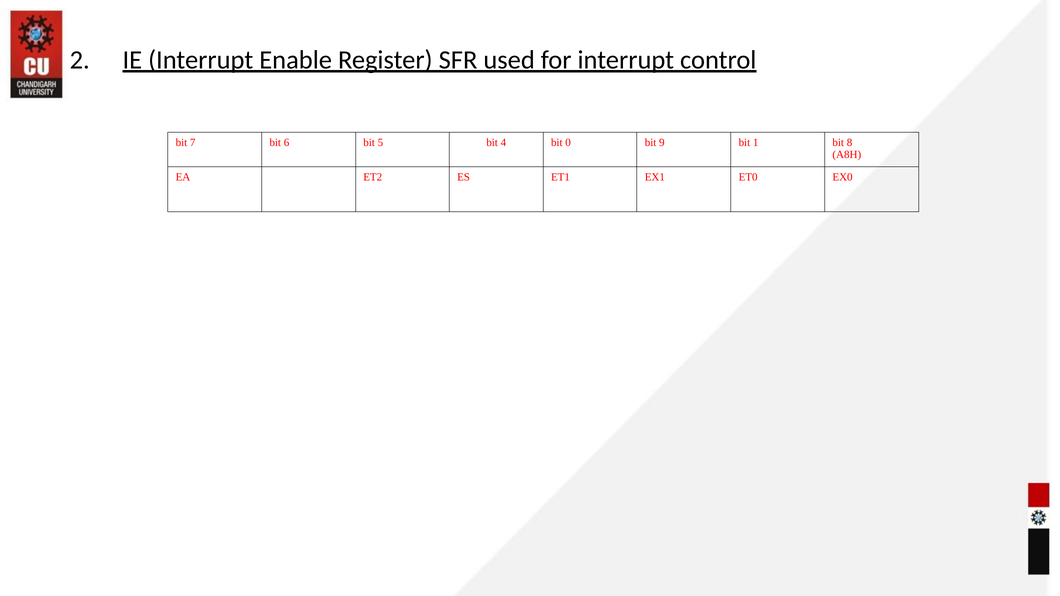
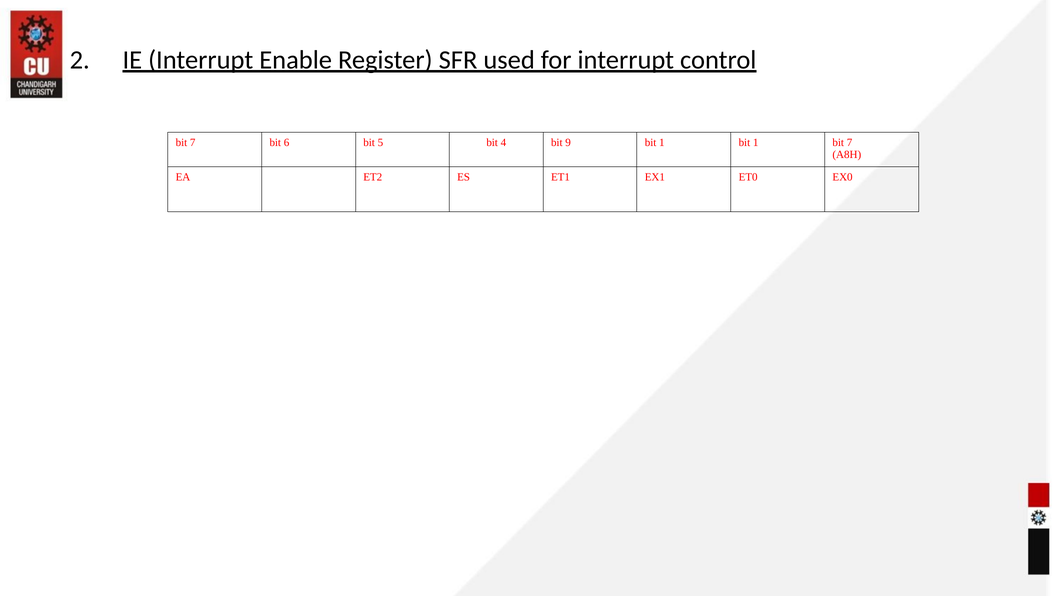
0: 0 -> 9
9 at (662, 143): 9 -> 1
1 bit 8: 8 -> 7
